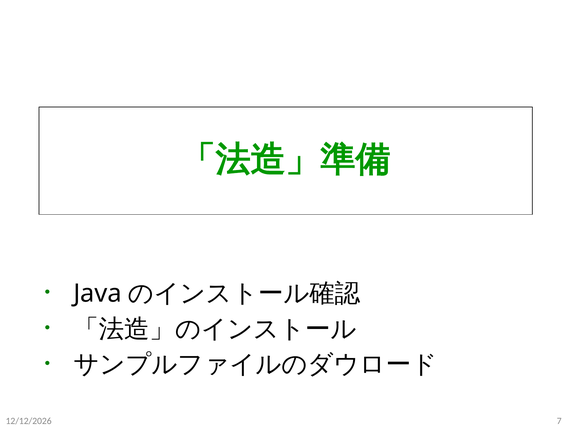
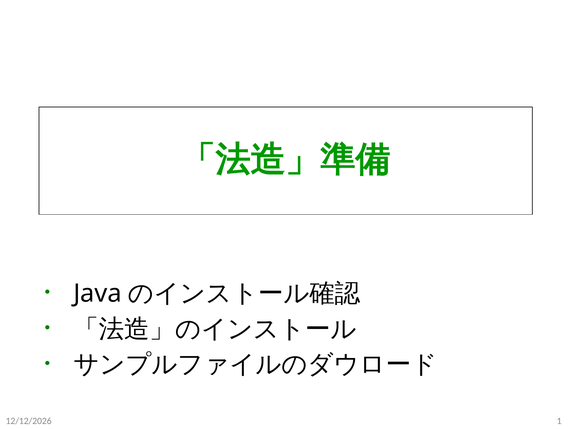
7: 7 -> 1
